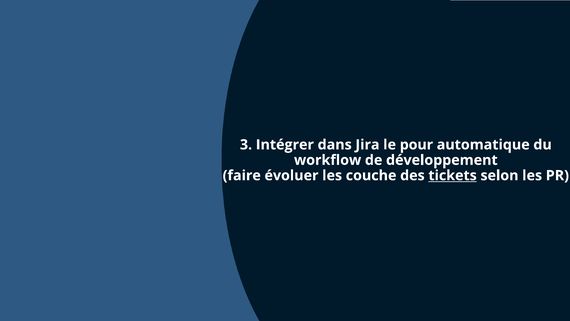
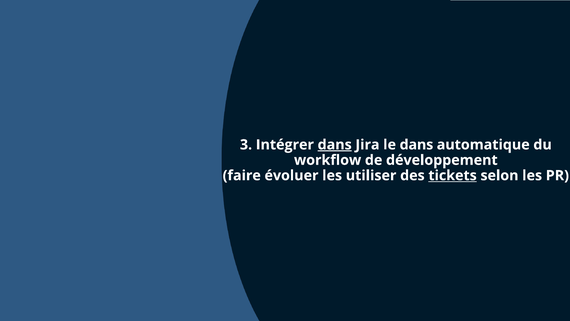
dans at (335, 145) underline: none -> present
le pour: pour -> dans
couche: couche -> utiliser
